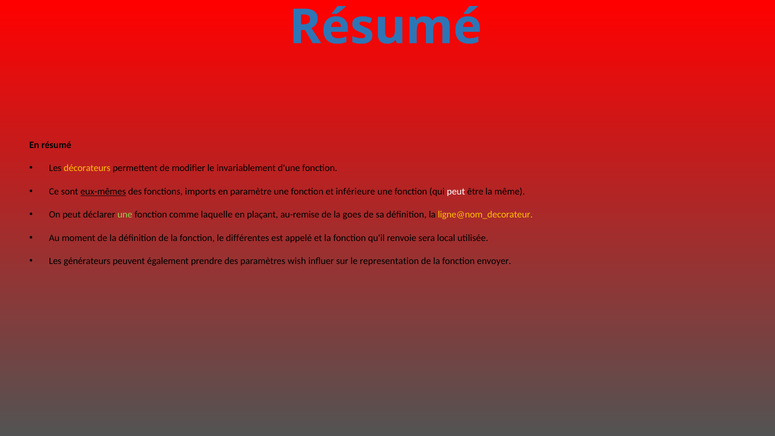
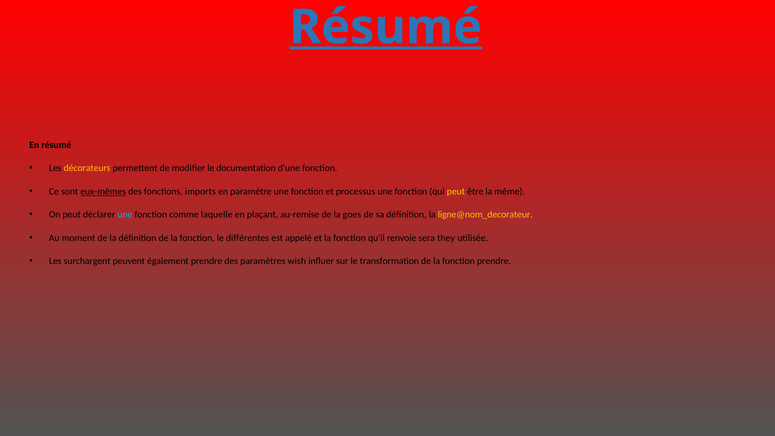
Résumé at (386, 27) underline: none -> present
invariablement: invariablement -> documentation
inférieure: inférieure -> processus
peut at (456, 191) colour: white -> yellow
une at (125, 215) colour: light green -> light blue
local: local -> they
générateurs: générateurs -> surchargent
representation: representation -> transformation
fonction envoyer: envoyer -> prendre
